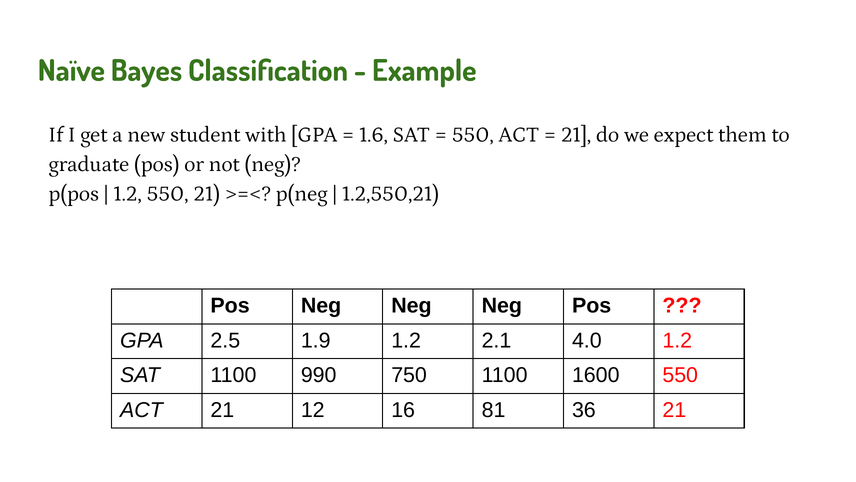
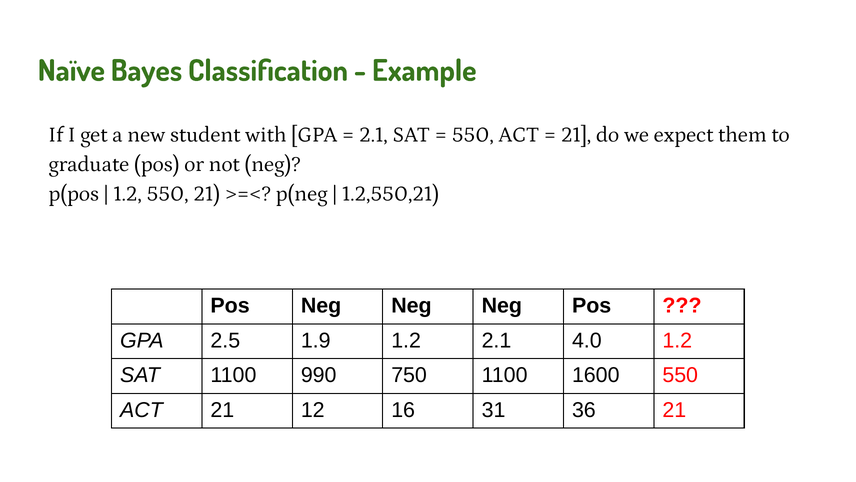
1.6 at (374, 135): 1.6 -> 2.1
81: 81 -> 31
